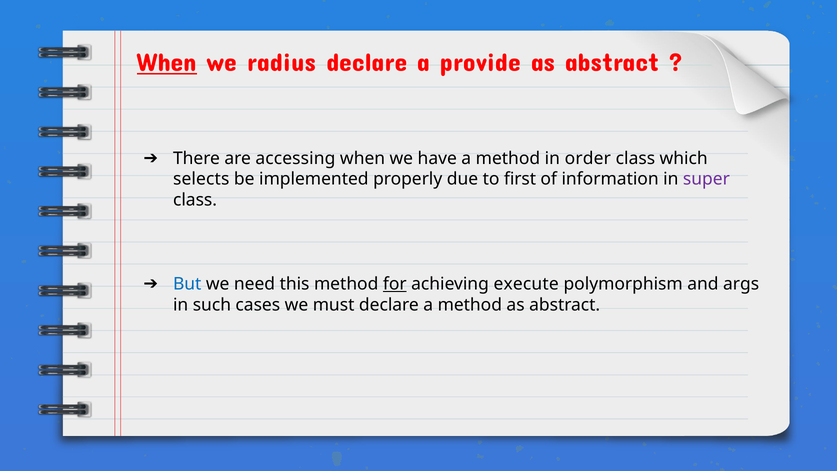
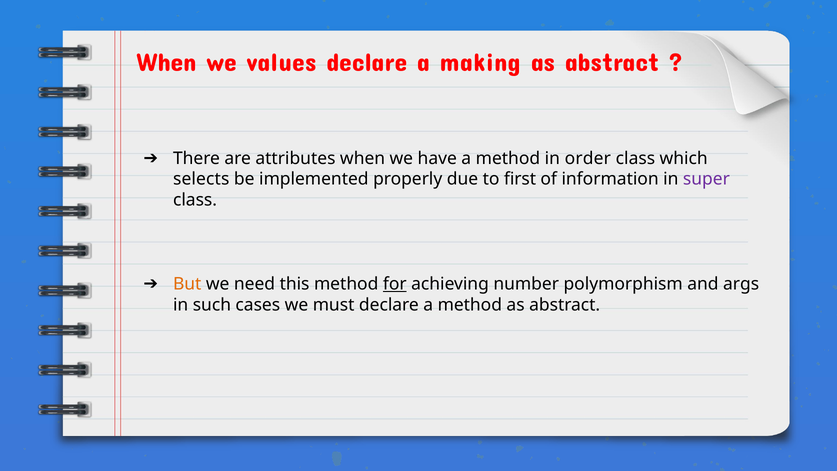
When at (167, 63) underline: present -> none
radius: radius -> values
provide: provide -> making
accessing: accessing -> attributes
But colour: blue -> orange
execute: execute -> number
